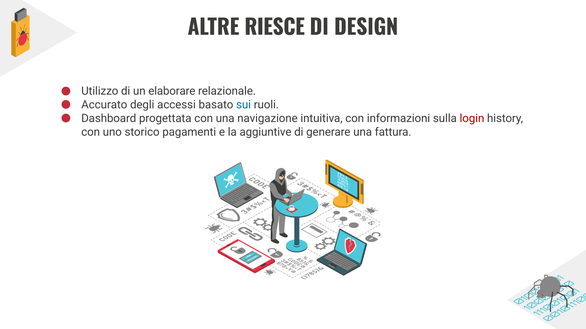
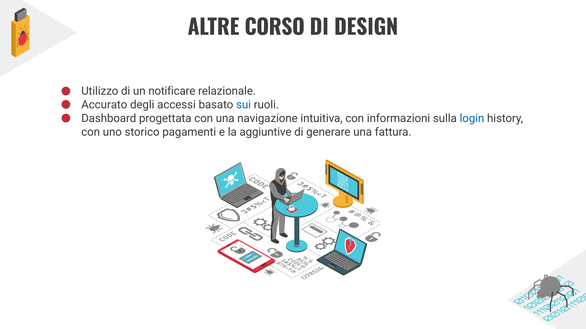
RIESCE: RIESCE -> CORSO
elaborare: elaborare -> notificare
login colour: red -> blue
